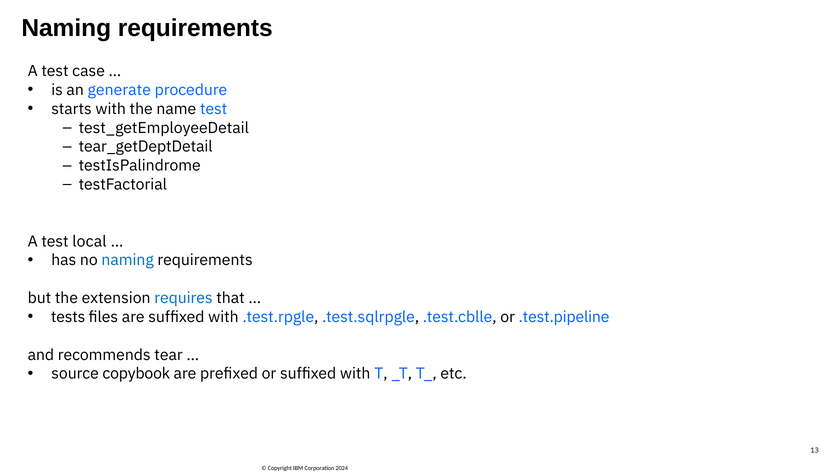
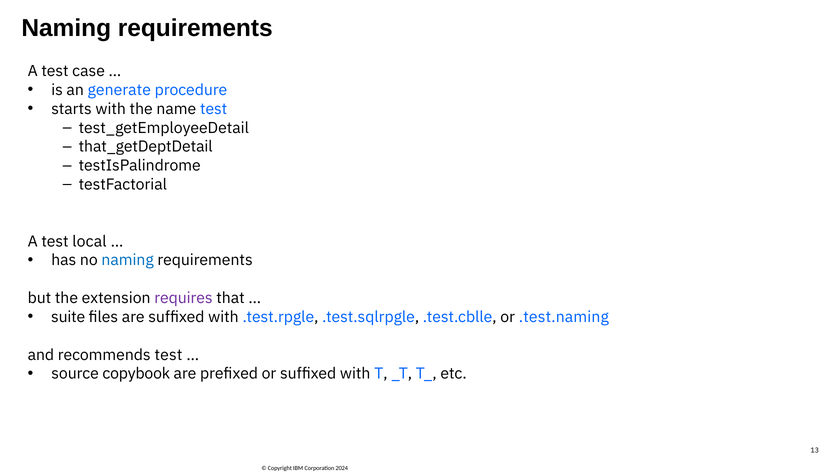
tear_getDeptDetail: tear_getDeptDetail -> that_getDeptDetail
requires colour: blue -> purple
tests: tests -> suite
.test.pipeline: .test.pipeline -> .test.naming
recommends tear: tear -> test
